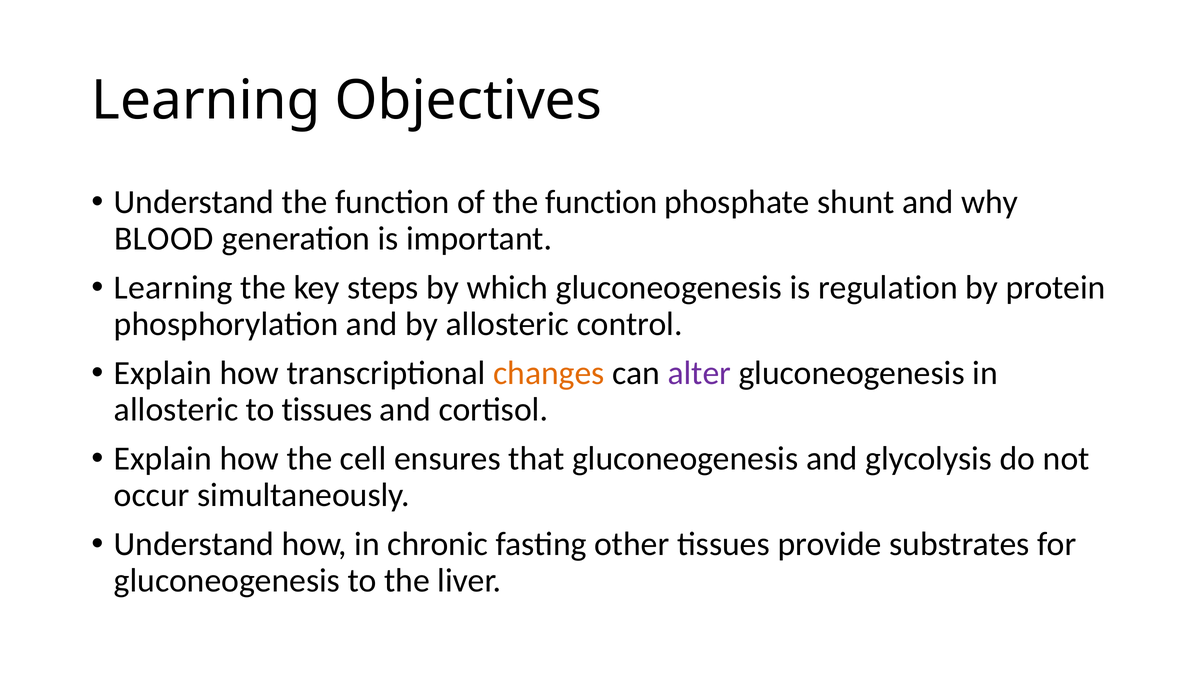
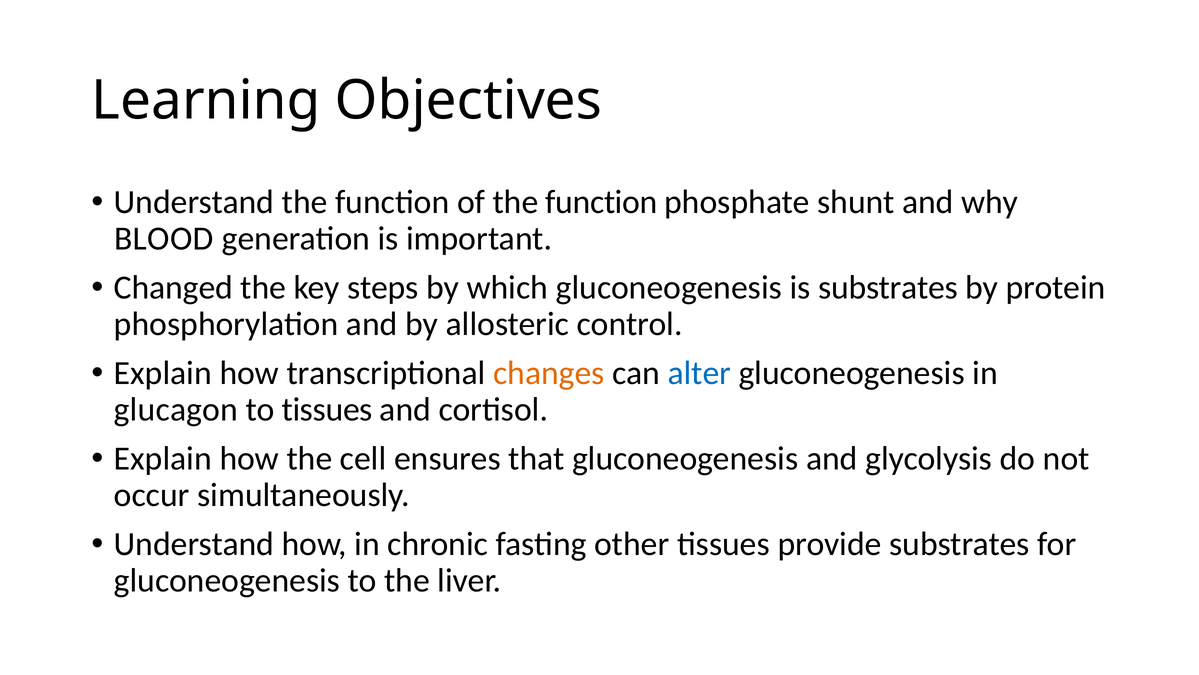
Learning at (173, 287): Learning -> Changed
is regulation: regulation -> substrates
alter colour: purple -> blue
allosteric at (176, 409): allosteric -> glucagon
